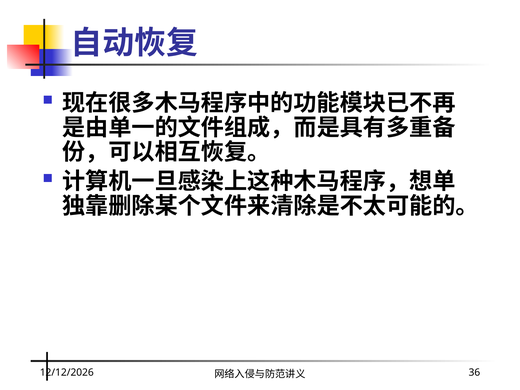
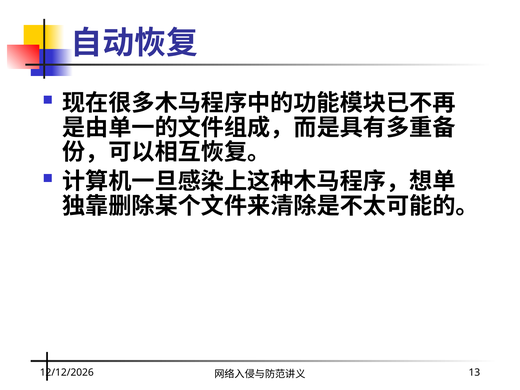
36: 36 -> 13
